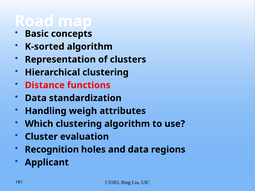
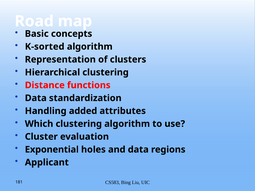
weigh: weigh -> added
Recognition: Recognition -> Exponential
